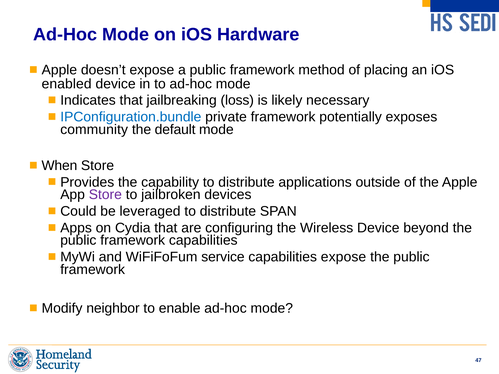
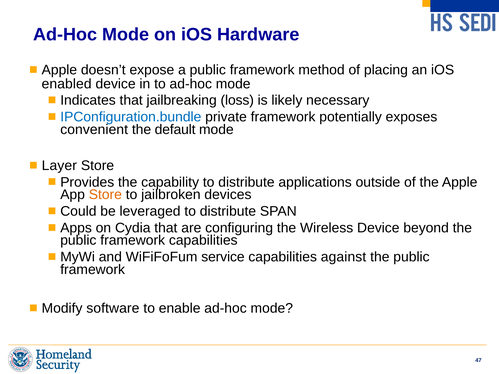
community: community -> convenient
When: When -> Layer
Store at (105, 195) colour: purple -> orange
capabilities expose: expose -> against
neighbor: neighbor -> software
